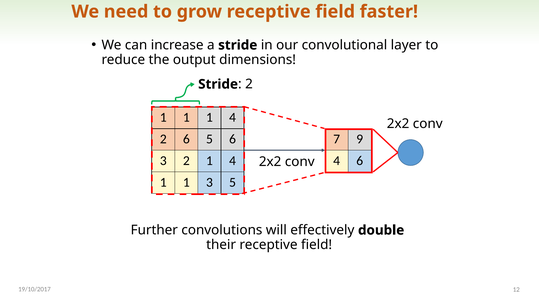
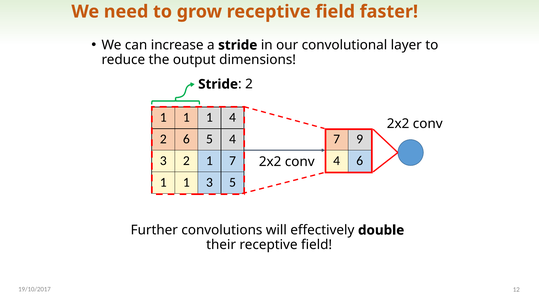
5 6: 6 -> 4
2 1 4: 4 -> 7
